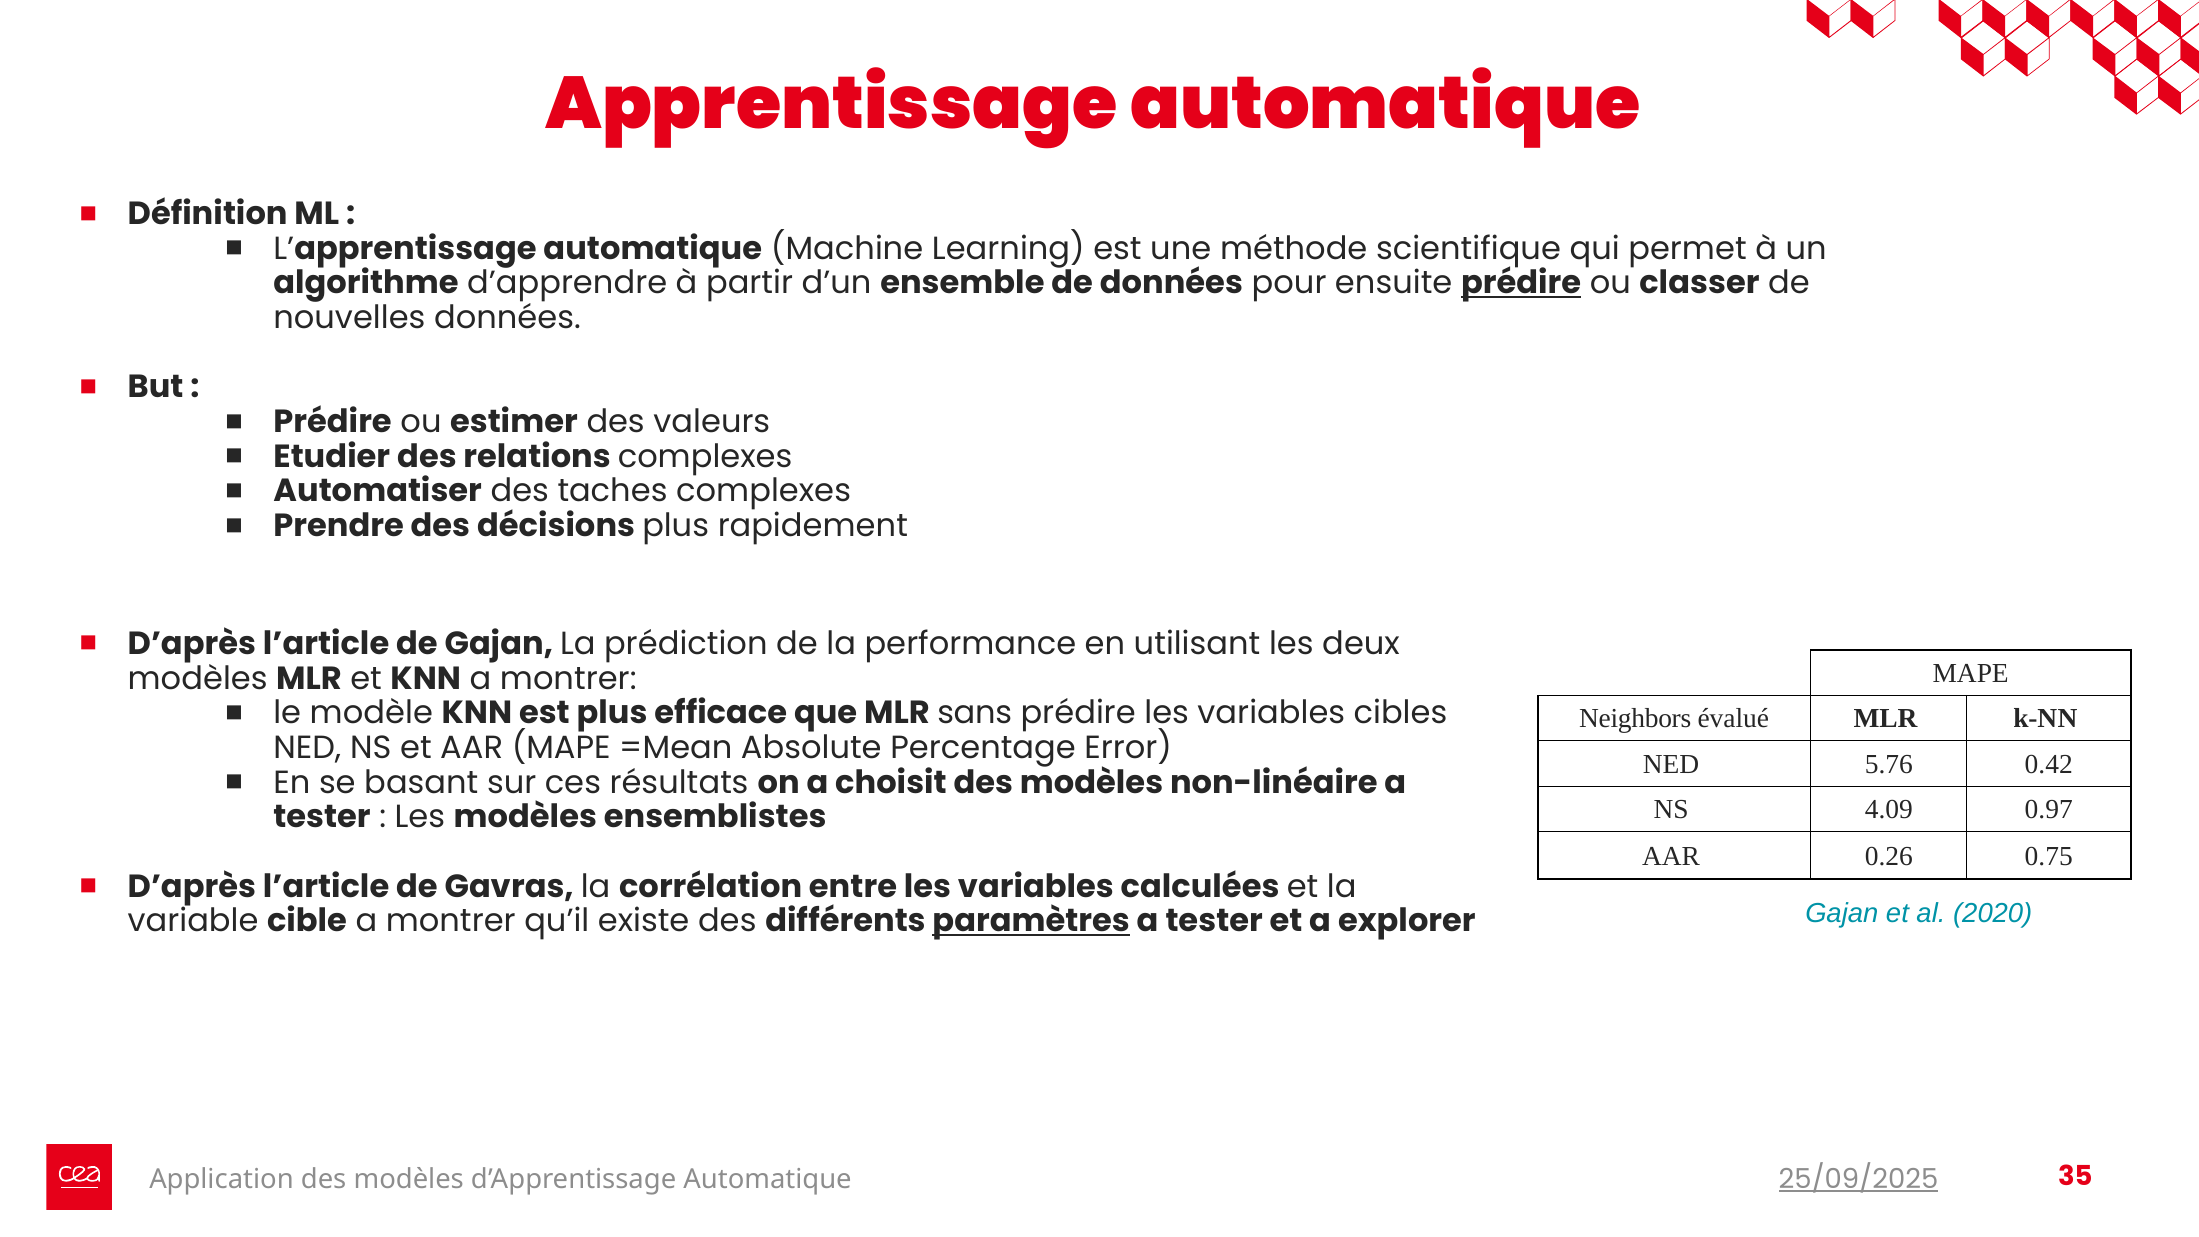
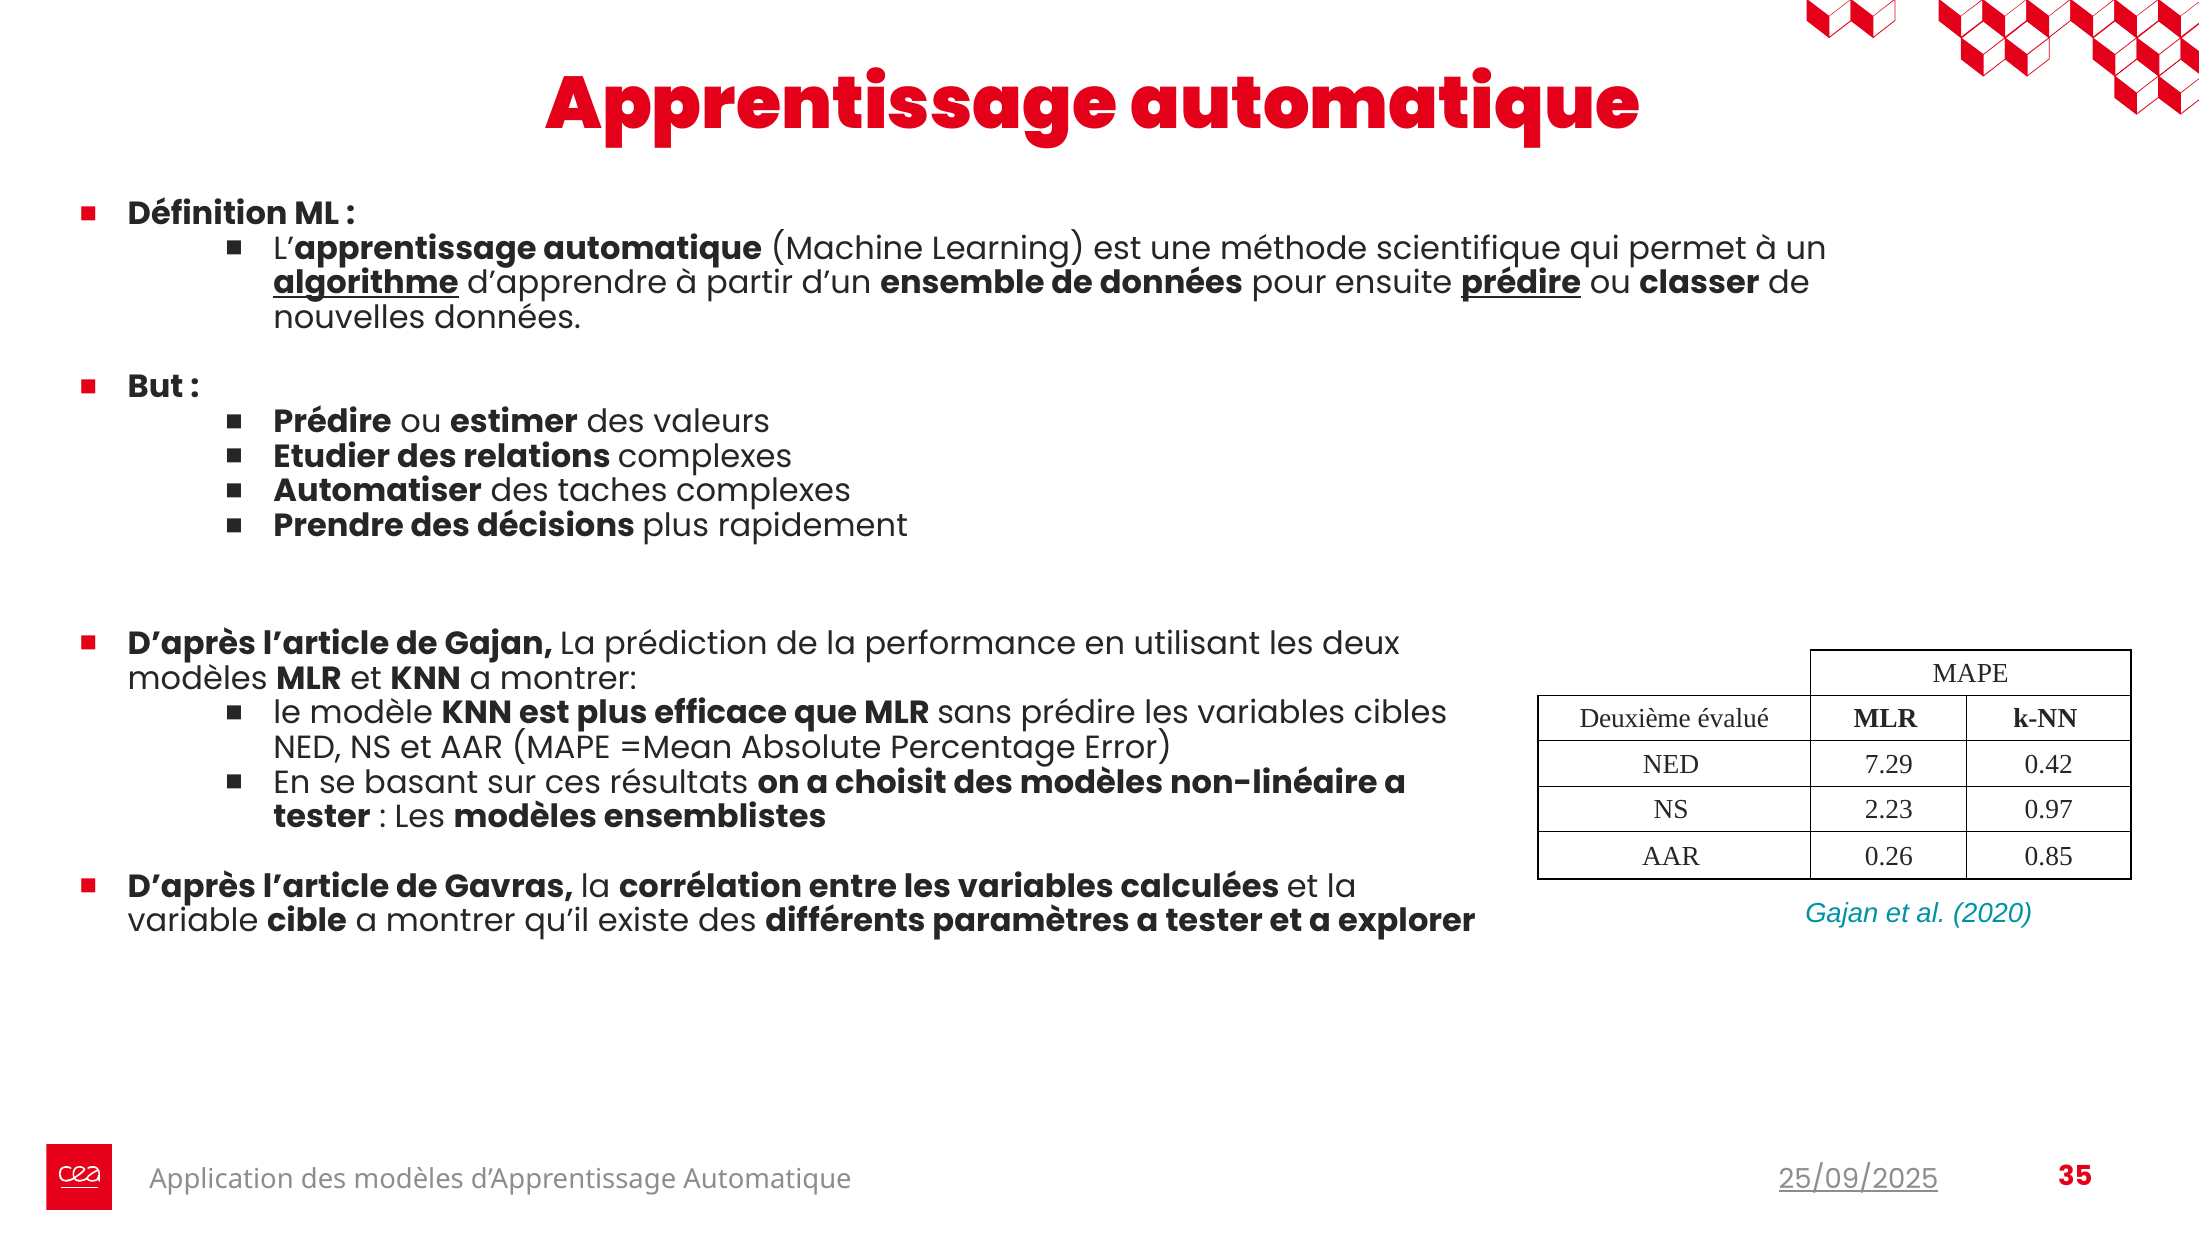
algorithme underline: none -> present
Neighbors: Neighbors -> Deuxième
5.76: 5.76 -> 7.29
4.09: 4.09 -> 2.23
0.75: 0.75 -> 0.85
paramètres underline: present -> none
